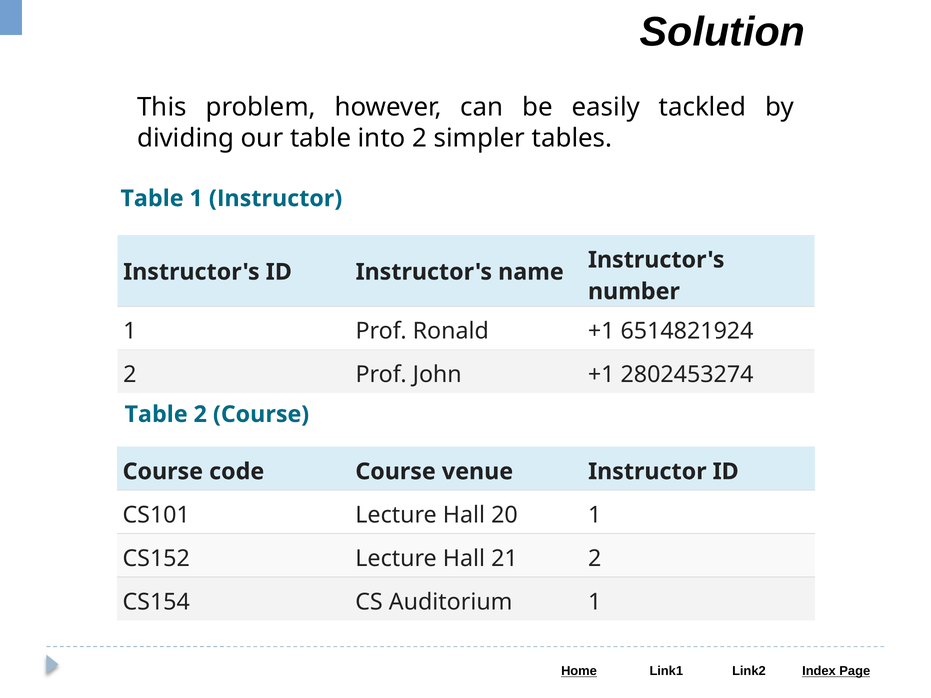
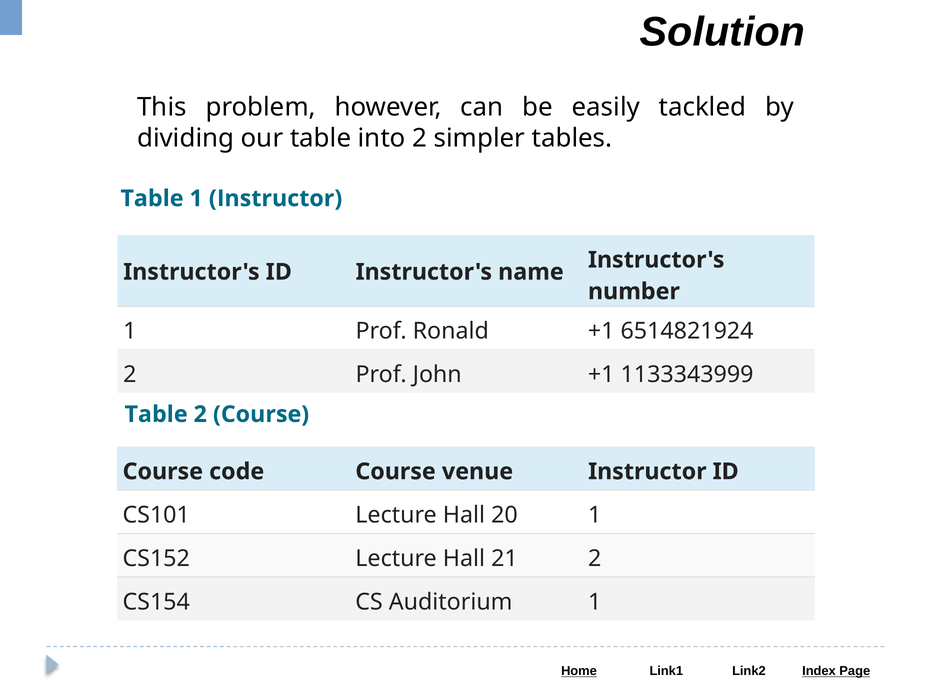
2802453274: 2802453274 -> 1133343999
